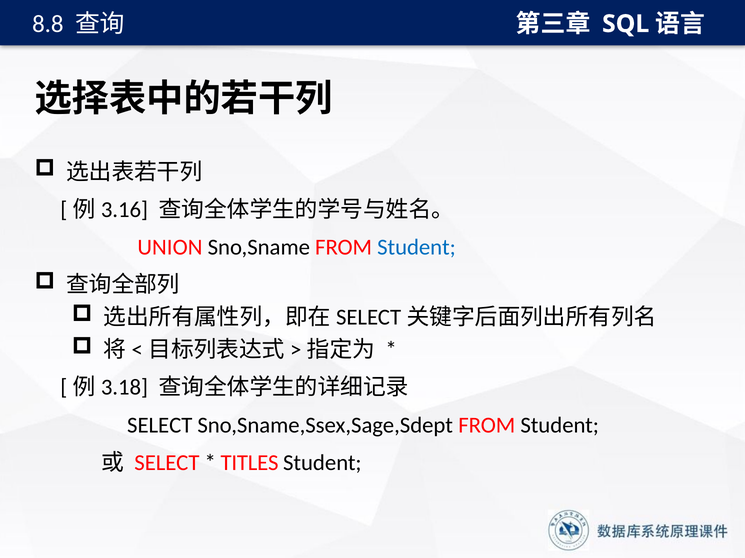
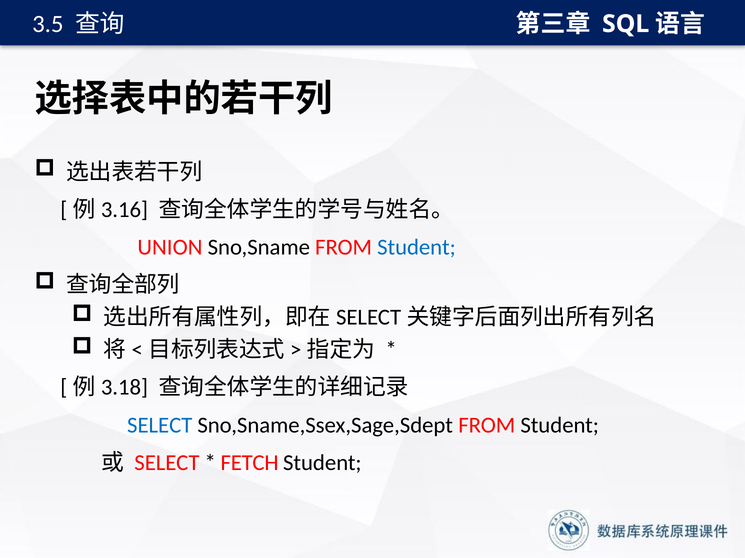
8.8: 8.8 -> 3.5
SELECT at (160, 426) colour: black -> blue
TITLES: TITLES -> FETCH
